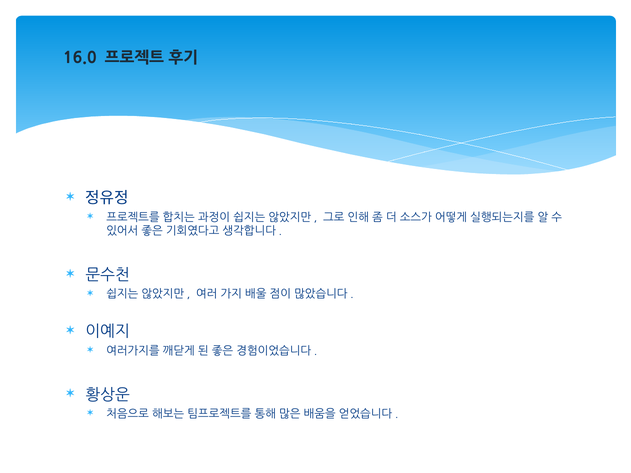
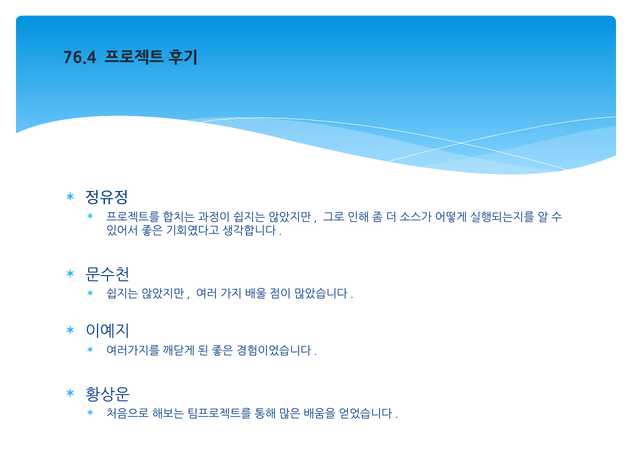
16.0: 16.0 -> 76.4
